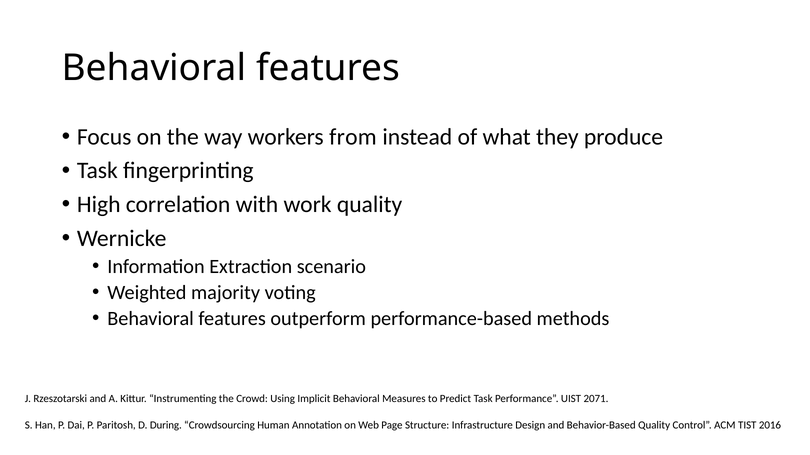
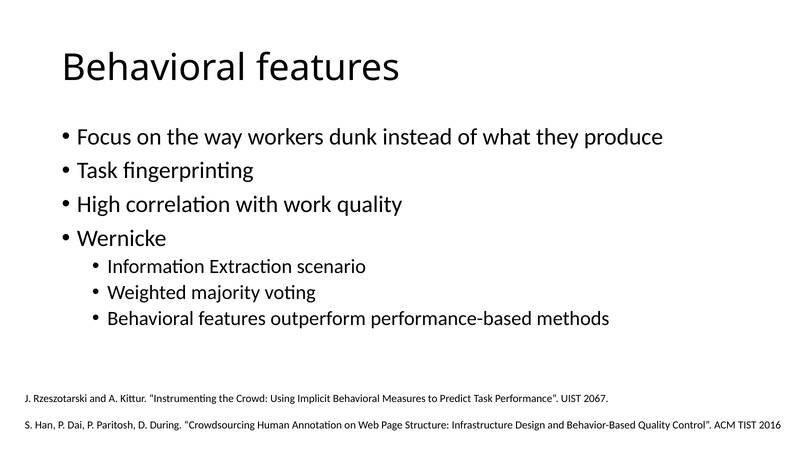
from: from -> dunk
2071: 2071 -> 2067
